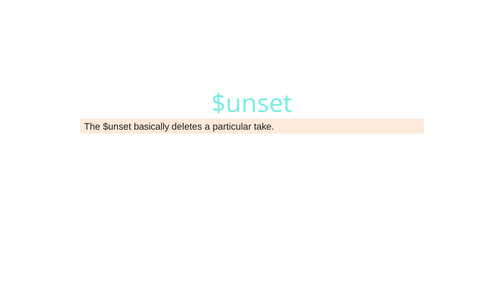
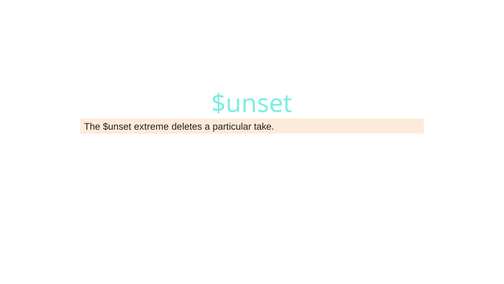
basically: basically -> extreme
